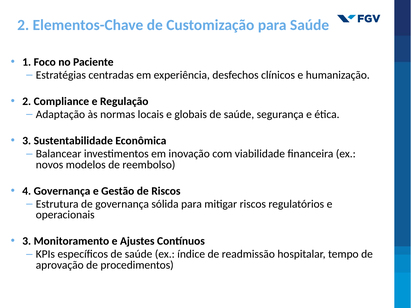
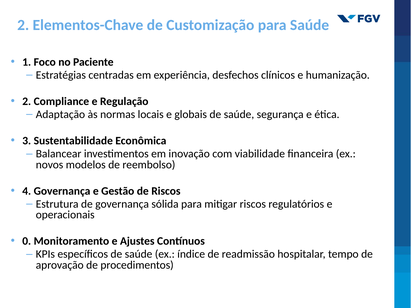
3 at (27, 241): 3 -> 0
